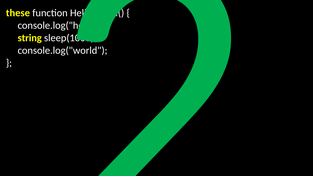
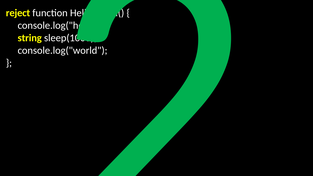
these: these -> reject
